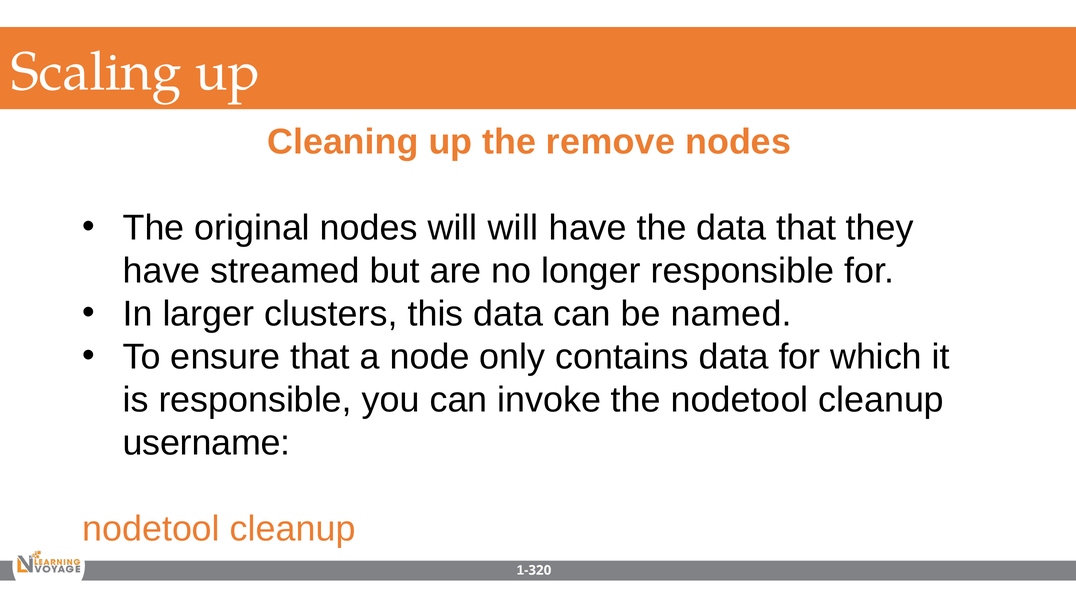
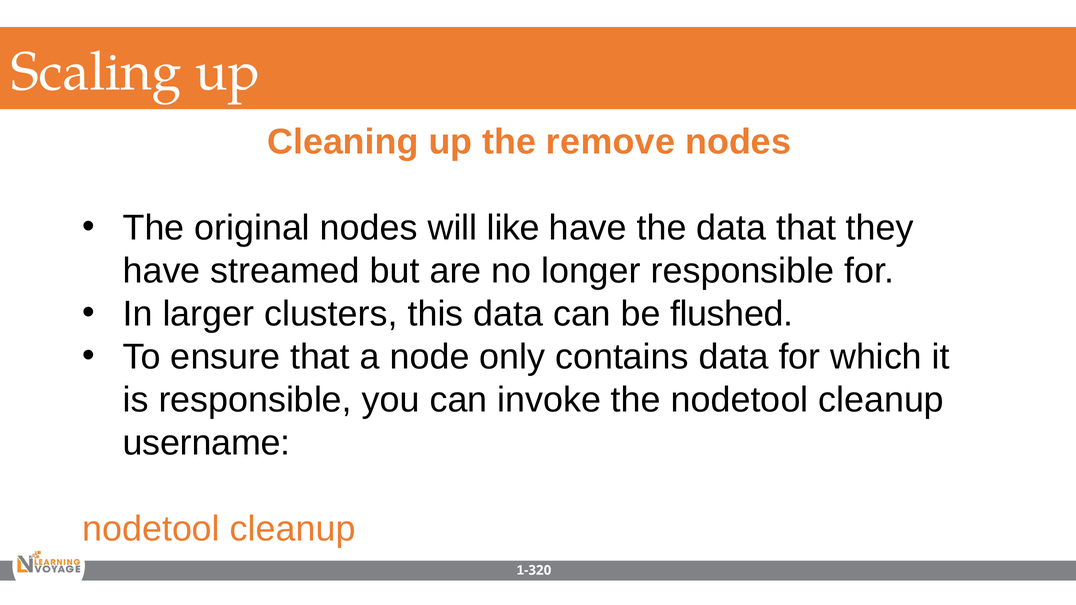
will will: will -> like
named: named -> flushed
